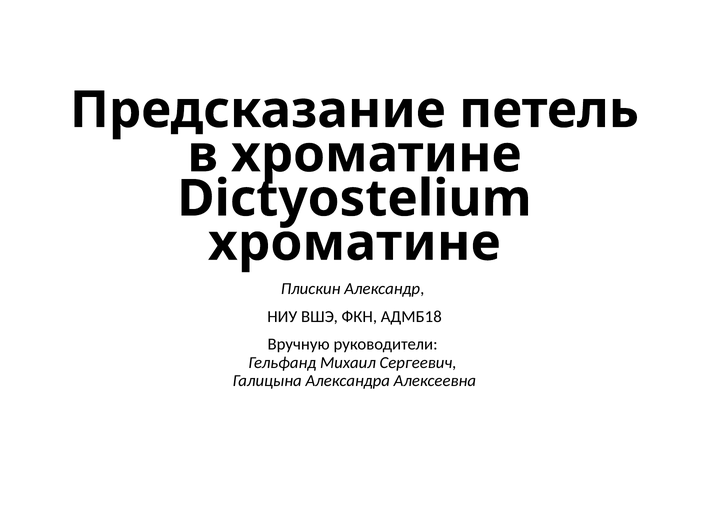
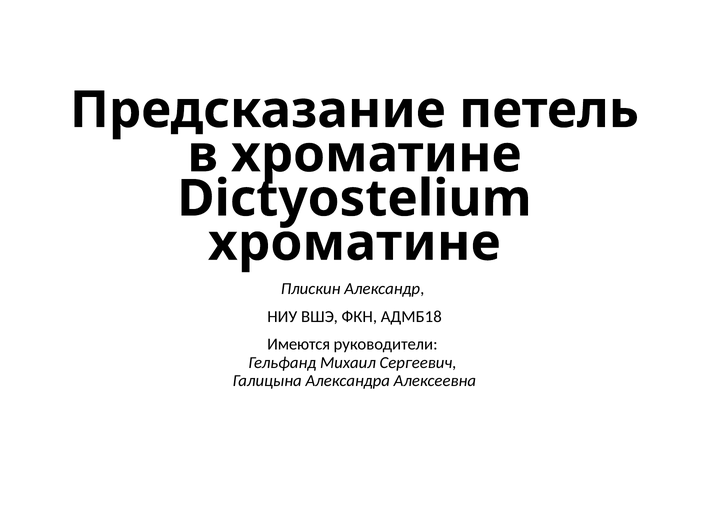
Вручную: Вручную -> Имеются
